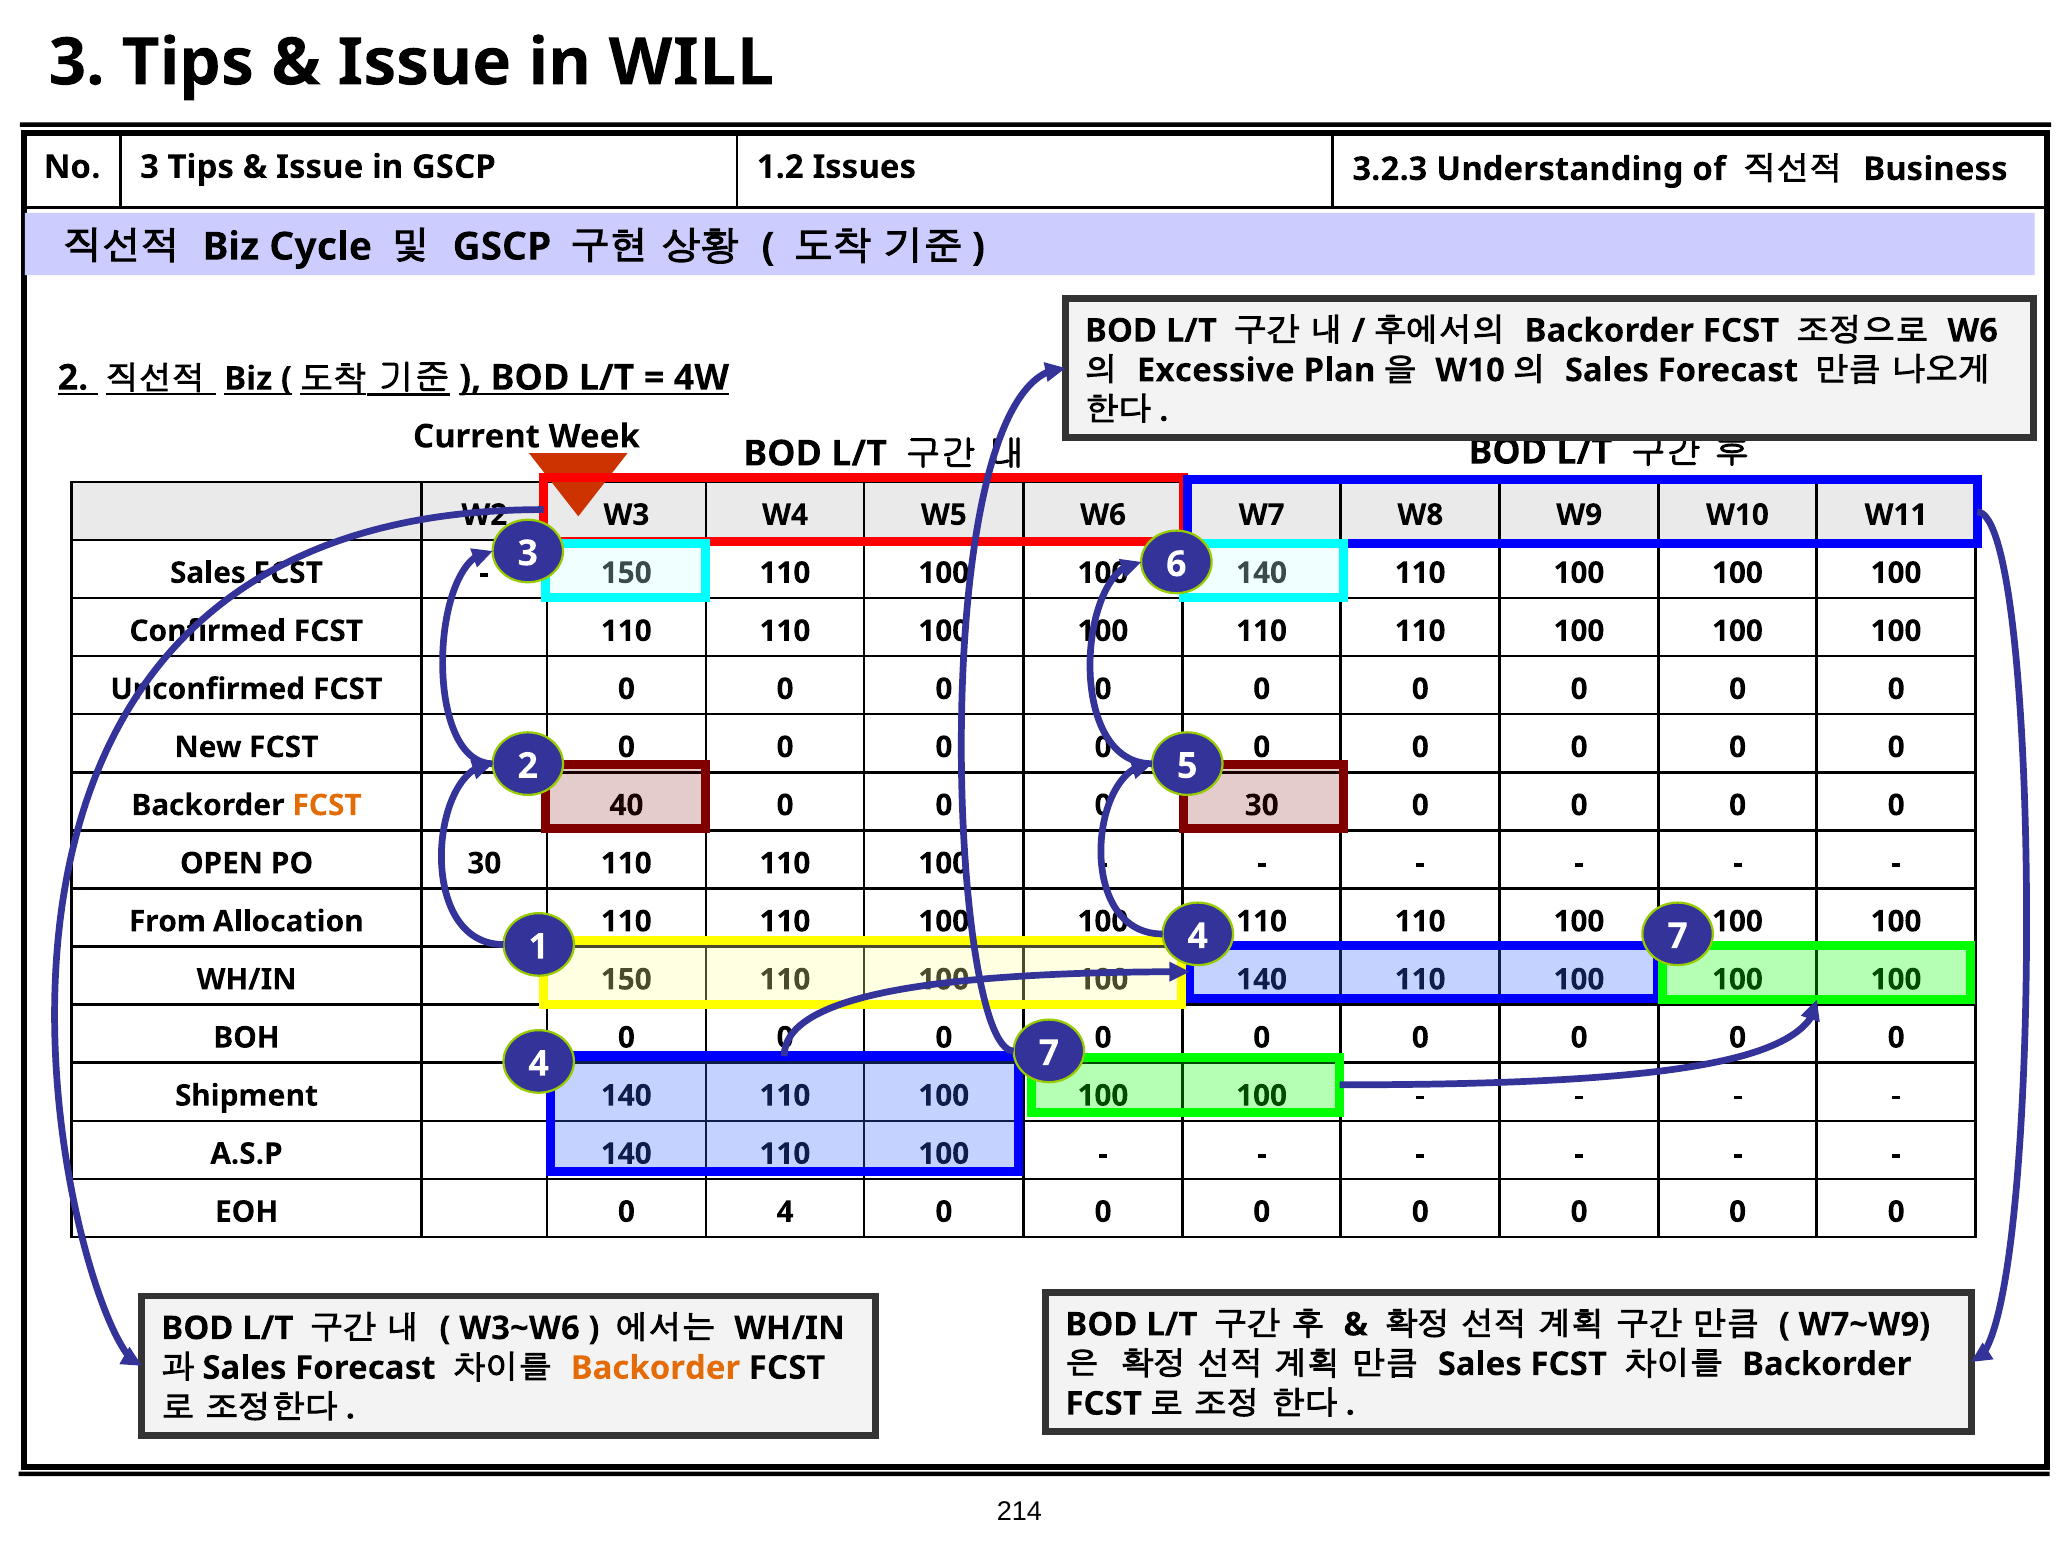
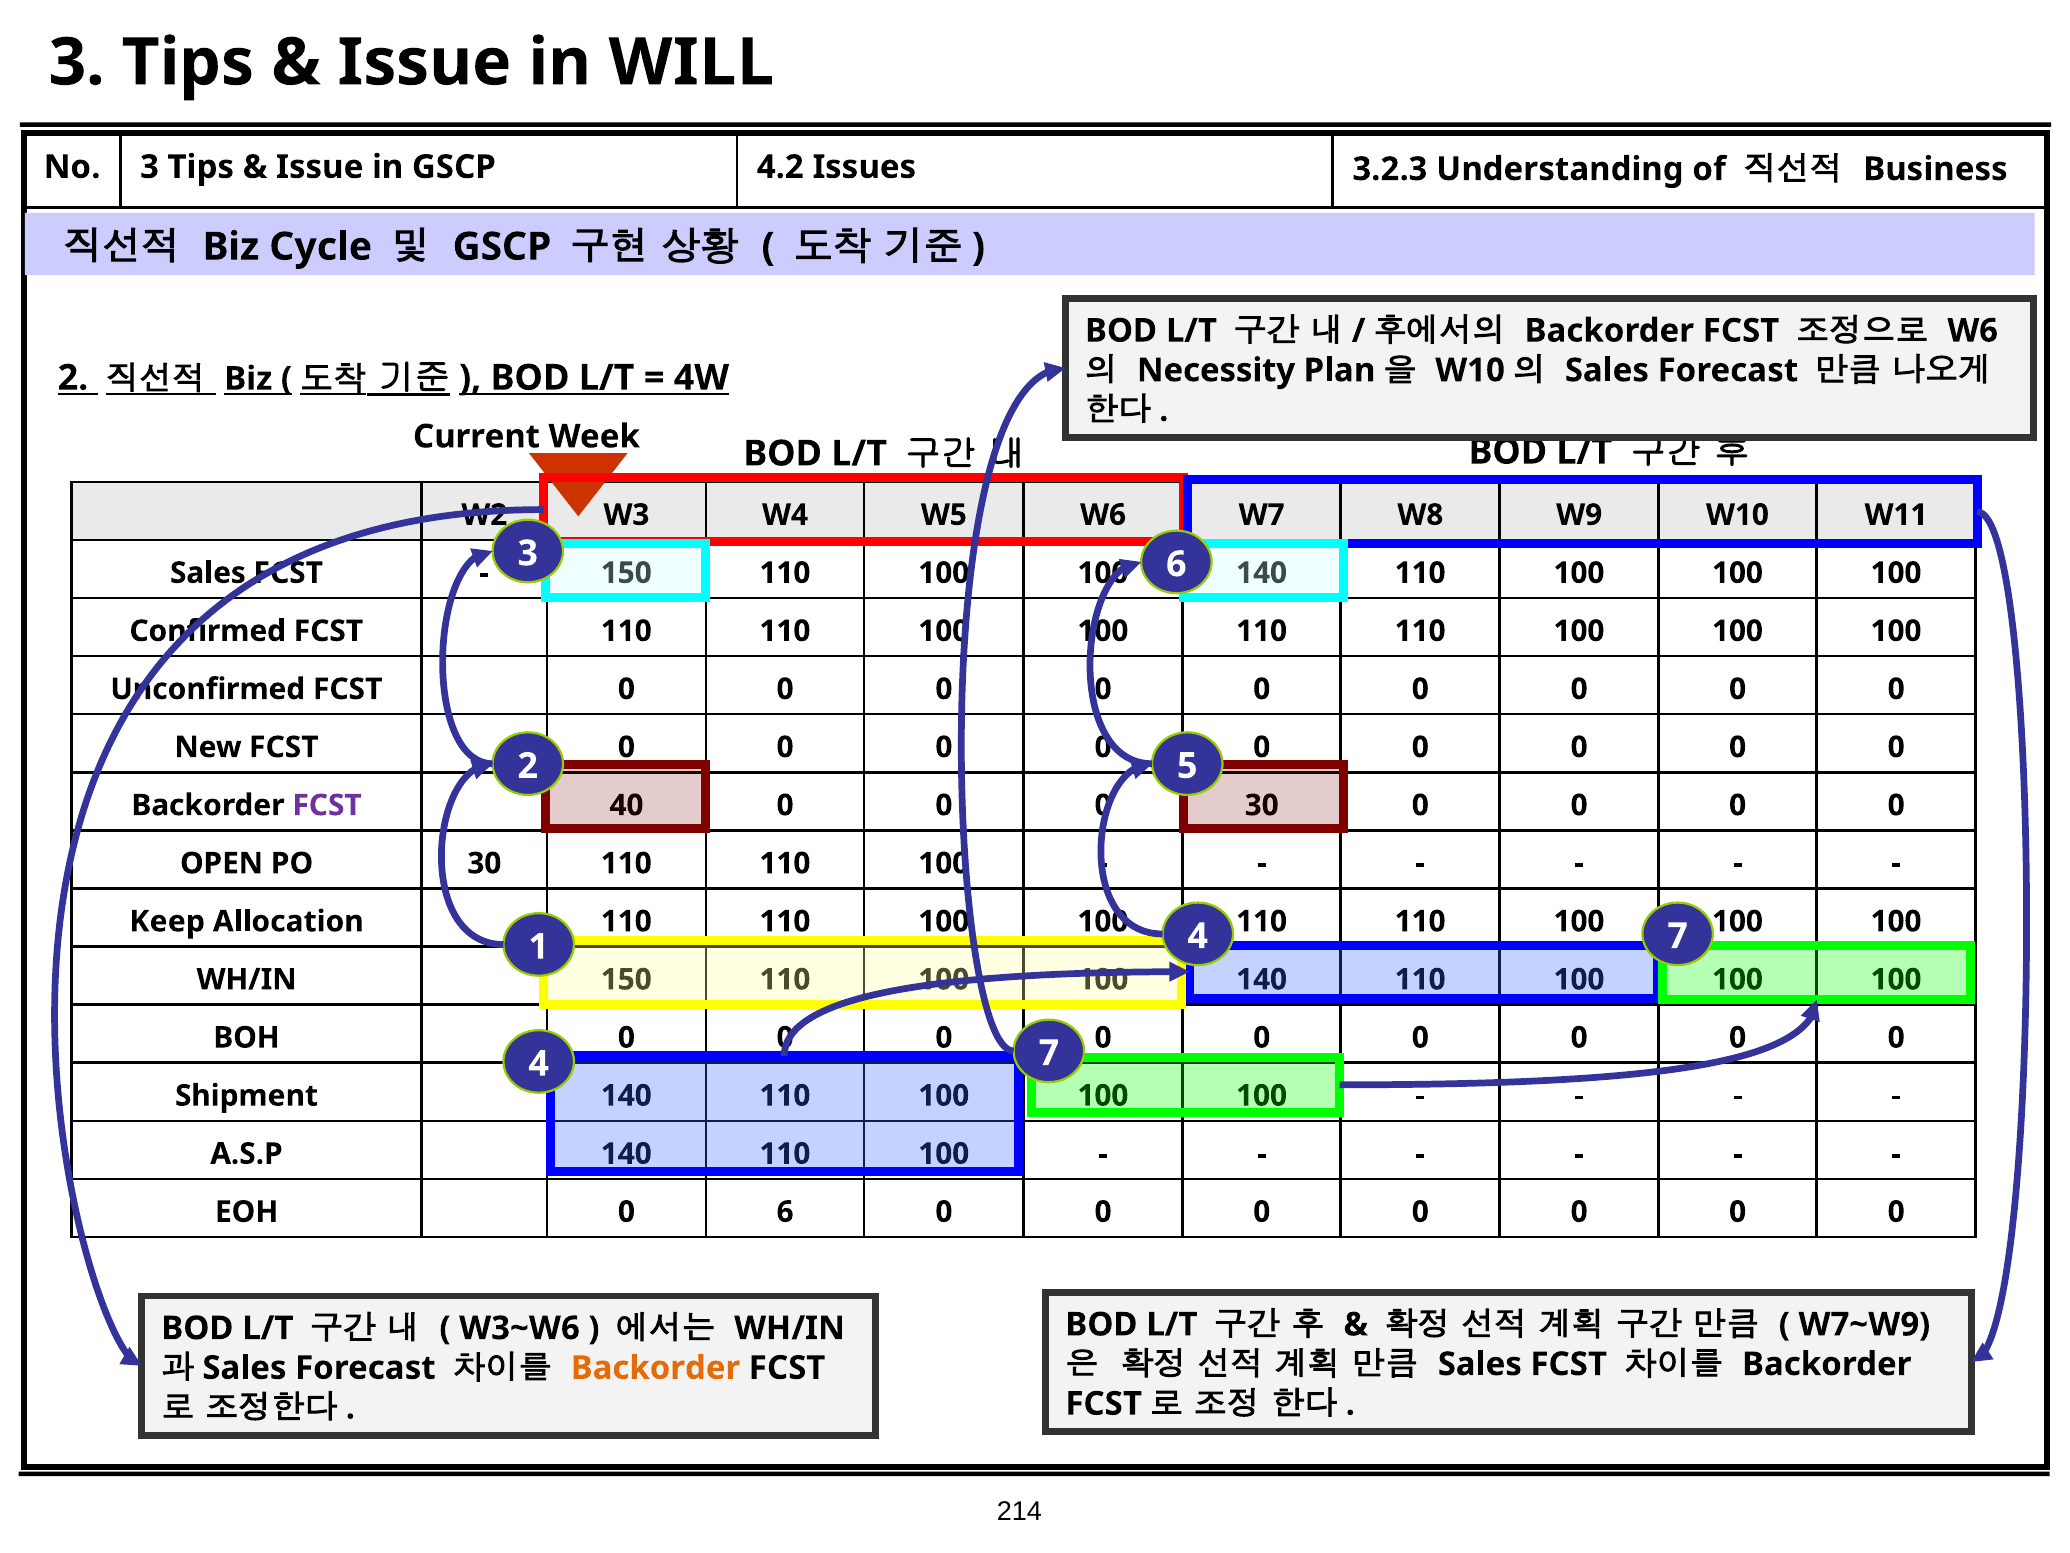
1.2: 1.2 -> 4.2
Excessive: Excessive -> Necessity
FCST at (327, 806) colour: orange -> purple
From: From -> Keep
0 4: 4 -> 6
